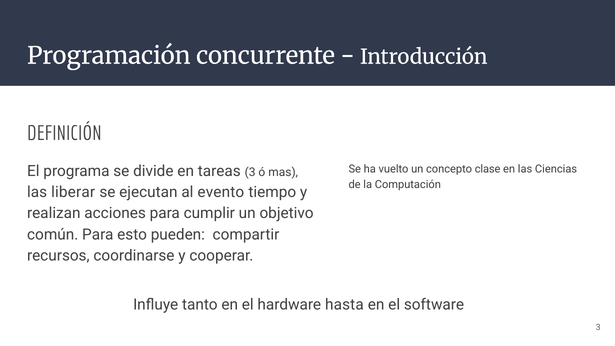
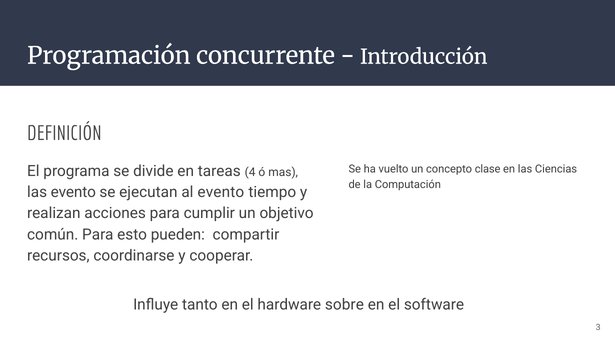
tareas 3: 3 -> 4
las liberar: liberar -> evento
hasta: hasta -> sobre
